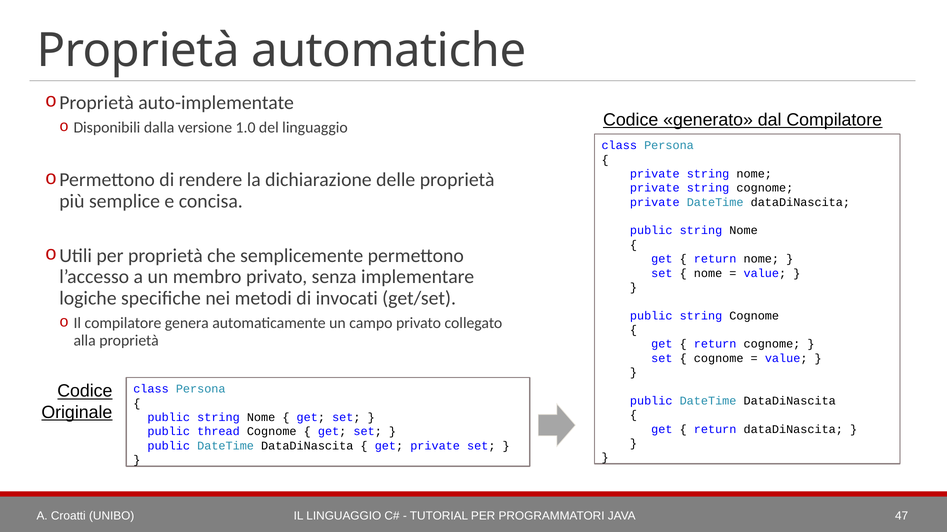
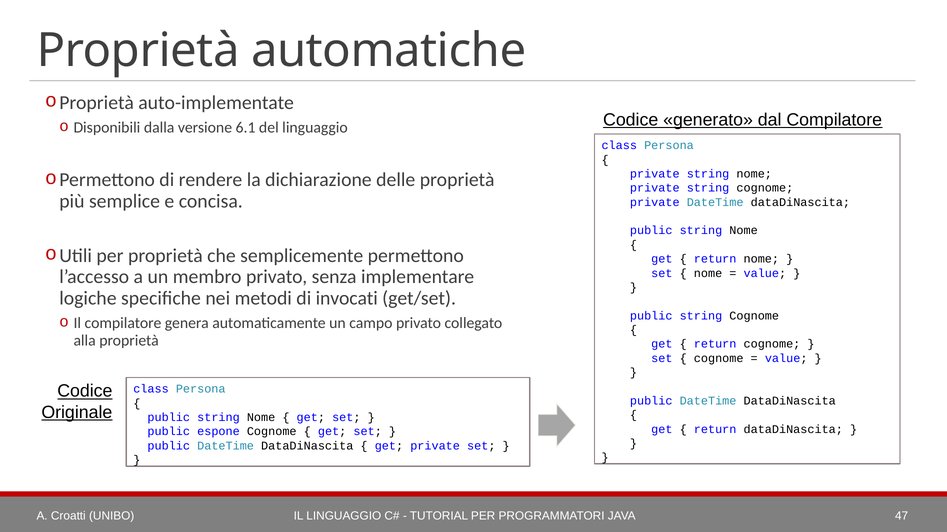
1.0: 1.0 -> 6.1
thread: thread -> espone
